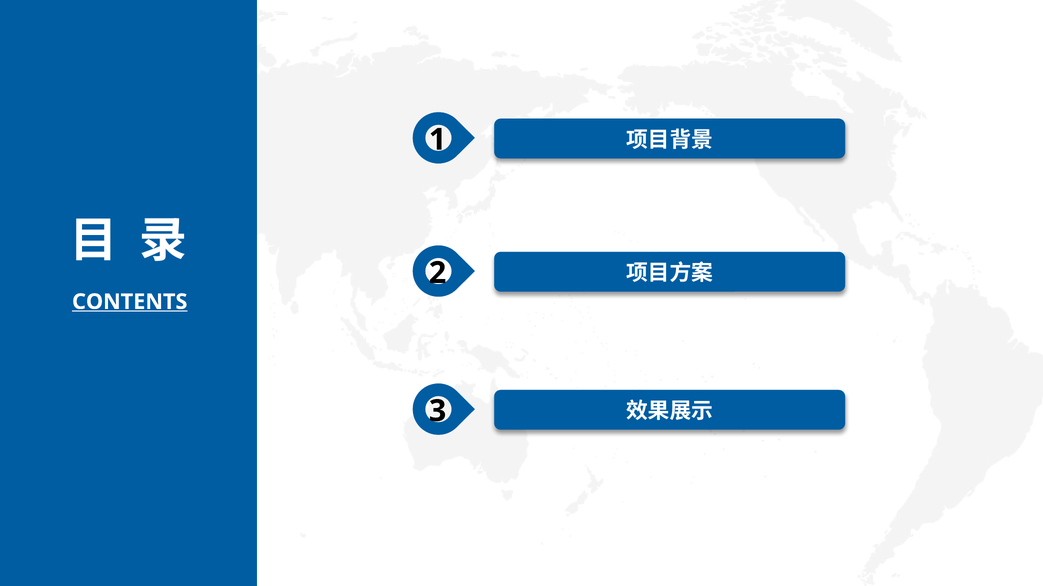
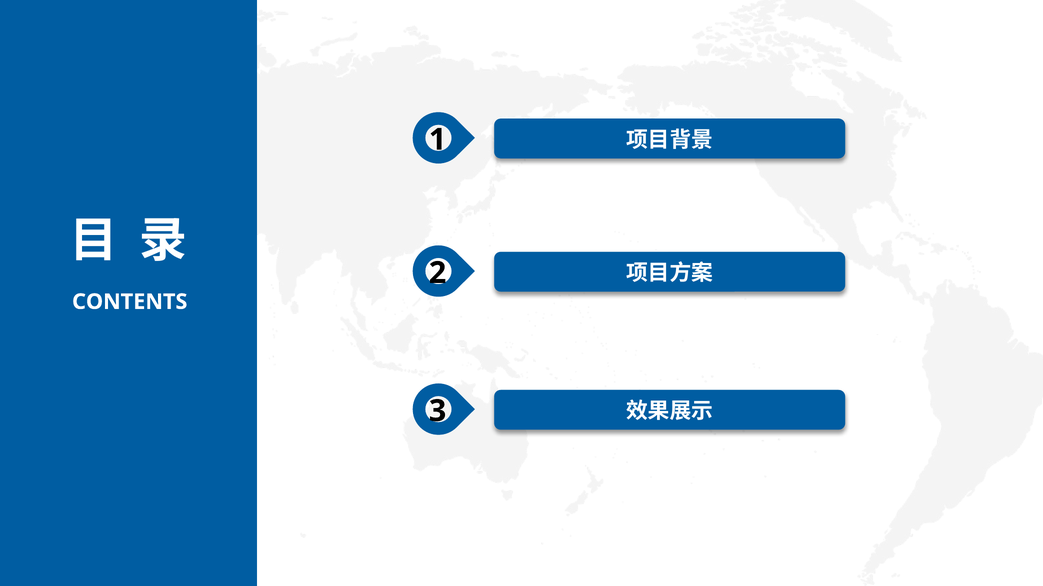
CONTENTS underline: present -> none
